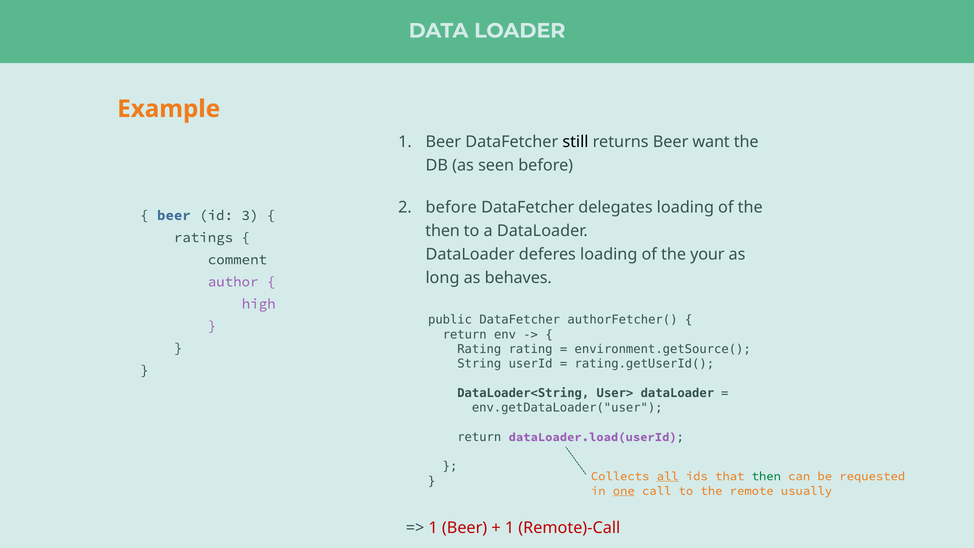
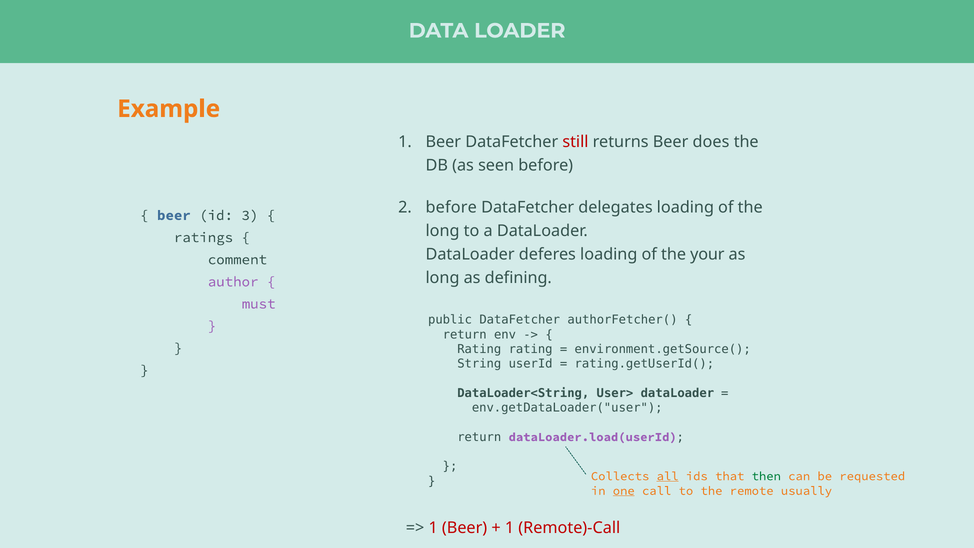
still colour: black -> red
want: want -> does
then at (443, 231): then -> long
behaves: behaves -> defining
high: high -> must
